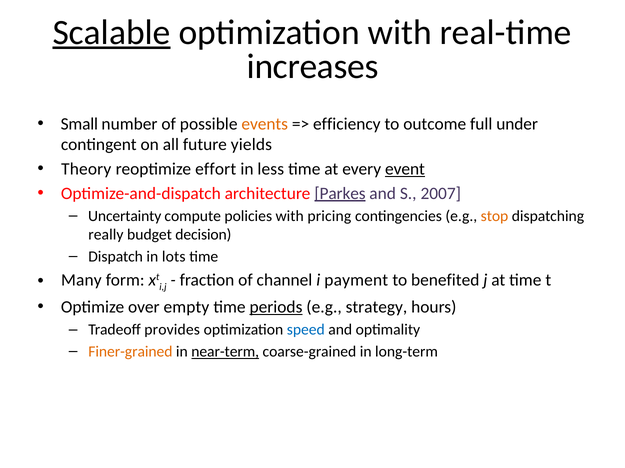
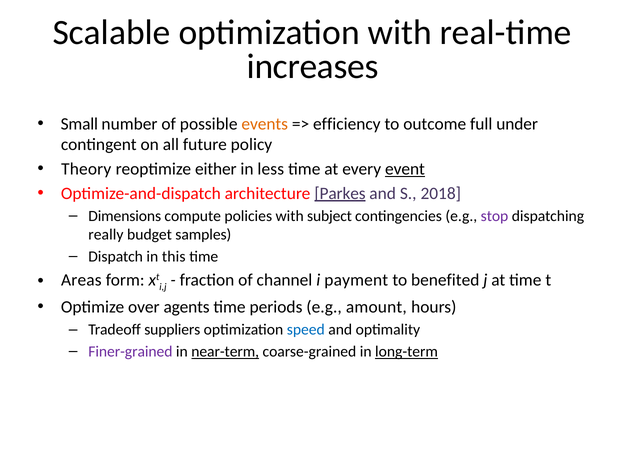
Scalable underline: present -> none
yields: yields -> policy
effort: effort -> either
2007: 2007 -> 2018
Uncertainty: Uncertainty -> Dimensions
pricing: pricing -> subject
stop colour: orange -> purple
decision: decision -> samples
lots: lots -> this
Many: Many -> Areas
empty: empty -> agents
periods underline: present -> none
strategy: strategy -> amount
provides: provides -> suppliers
Finer-grained colour: orange -> purple
long-term underline: none -> present
